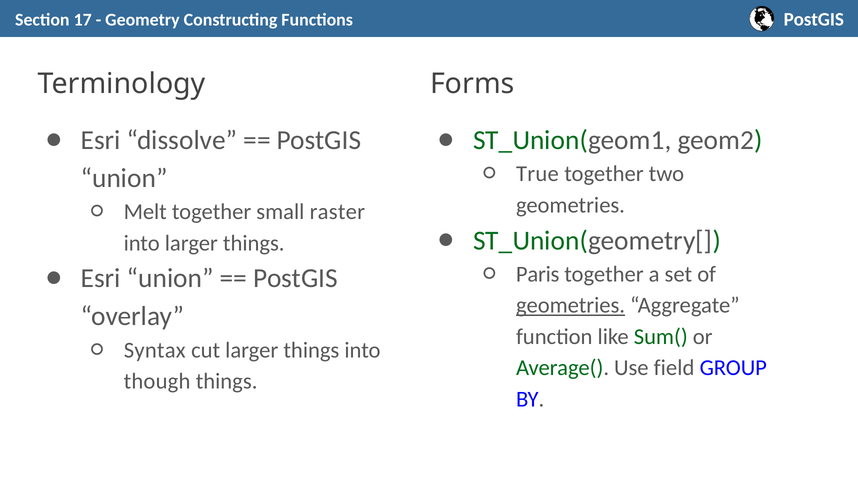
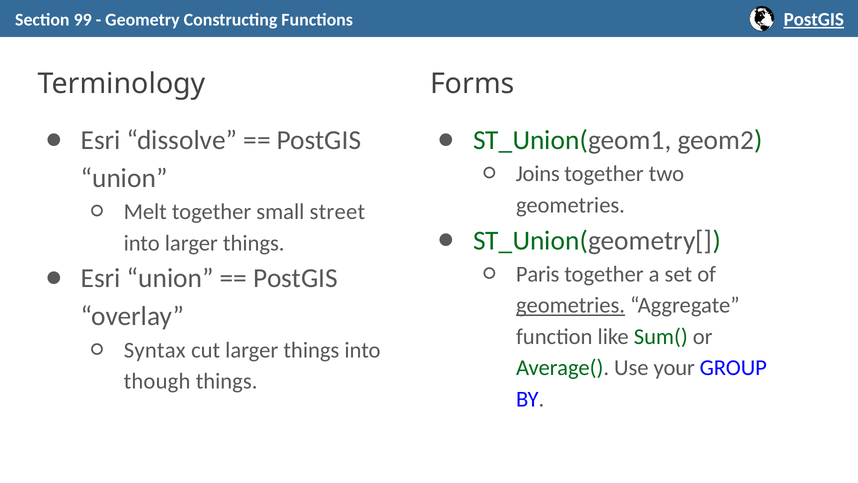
PostGIS at (814, 20) underline: none -> present
17: 17 -> 99
True: True -> Joins
raster: raster -> street
field: field -> your
